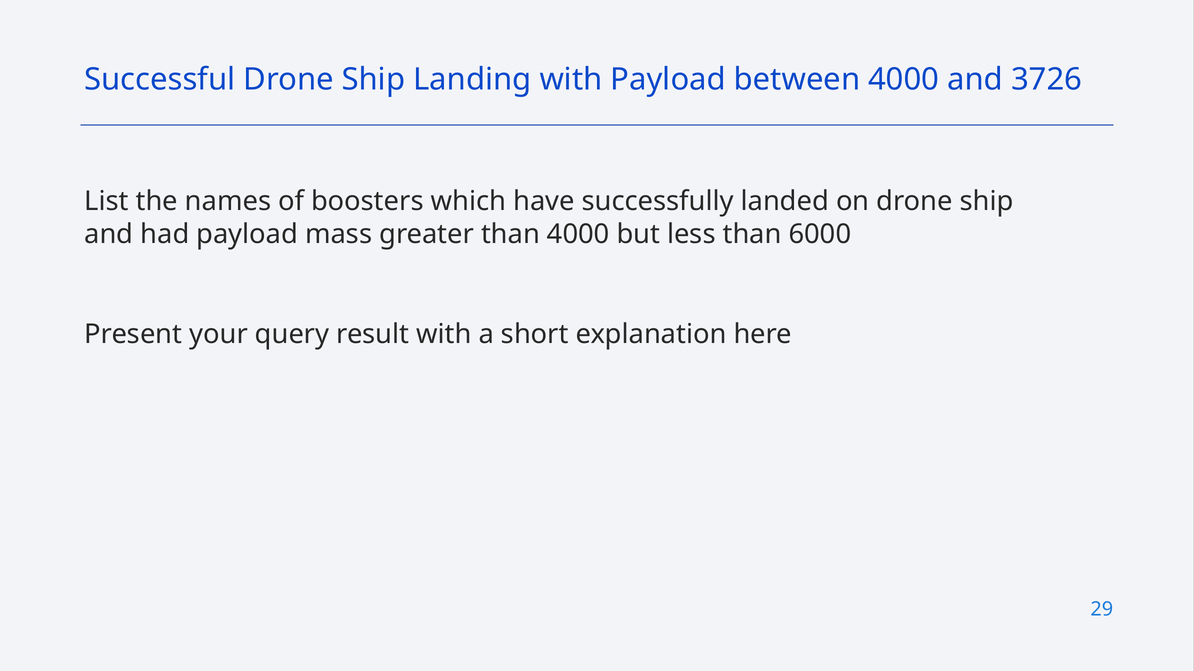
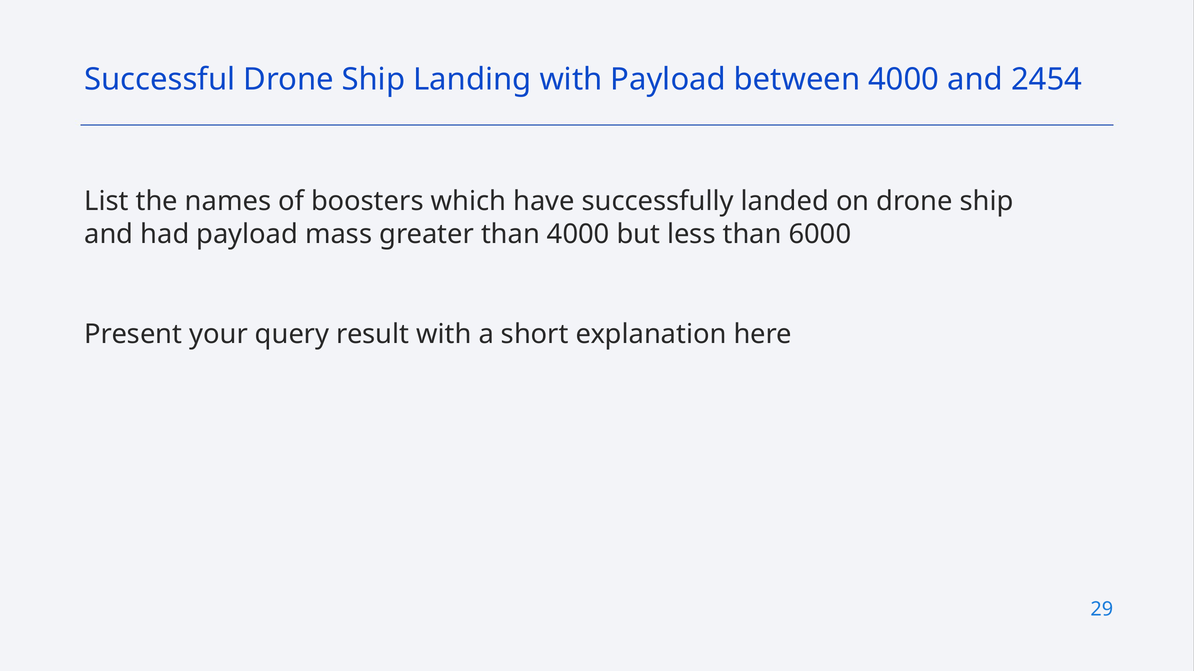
3726: 3726 -> 2454
